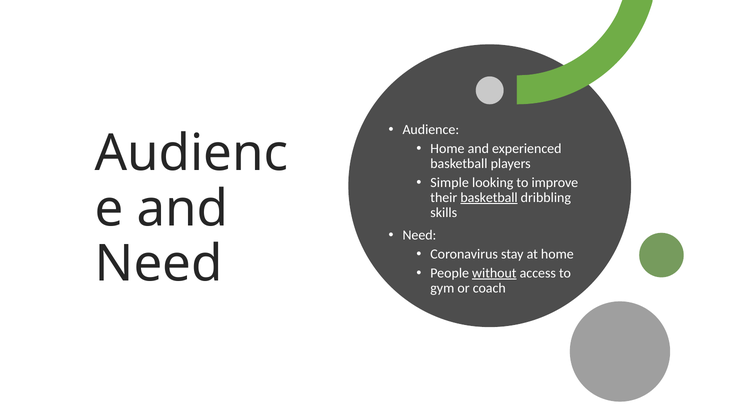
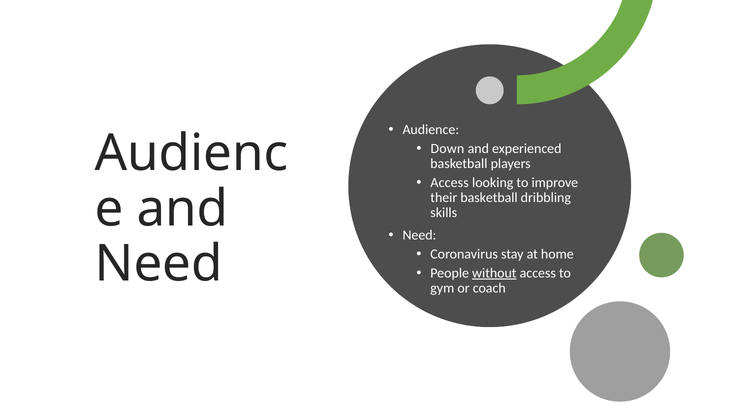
Home at (447, 148): Home -> Down
Simple at (450, 182): Simple -> Access
basketball at (489, 197) underline: present -> none
